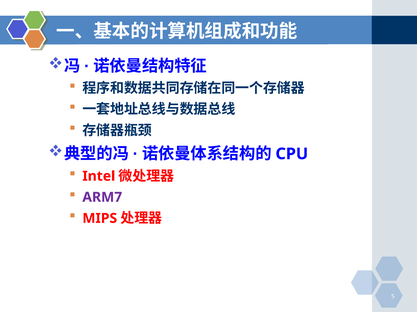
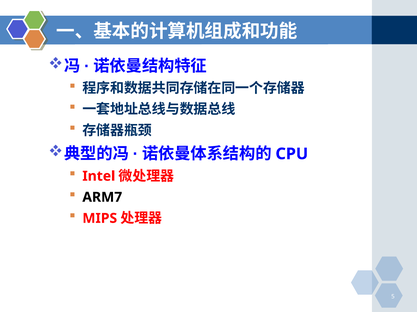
ARM7 colour: purple -> black
